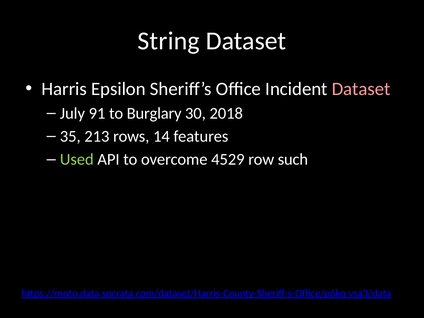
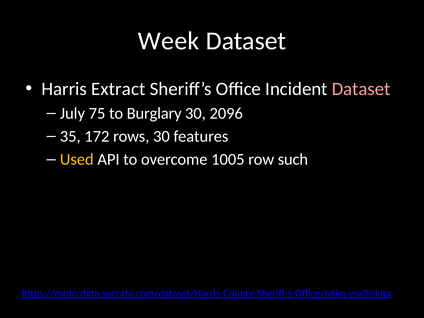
String: String -> Week
Epsilon: Epsilon -> Extract
91: 91 -> 75
2018: 2018 -> 2096
213: 213 -> 172
rows 14: 14 -> 30
Used colour: light green -> yellow
4529: 4529 -> 1005
